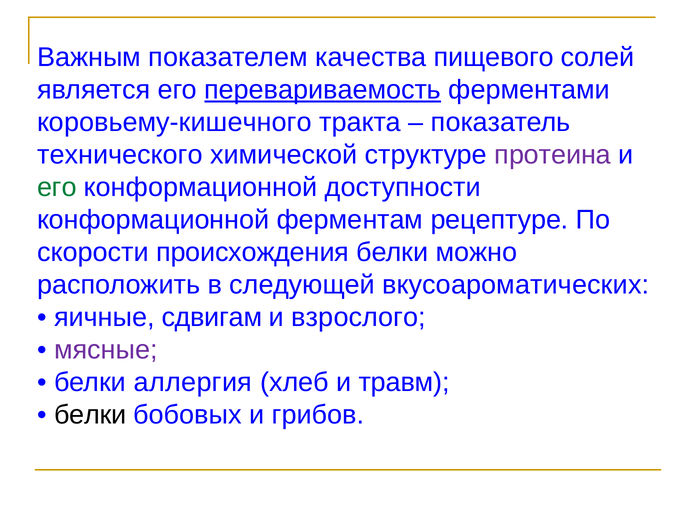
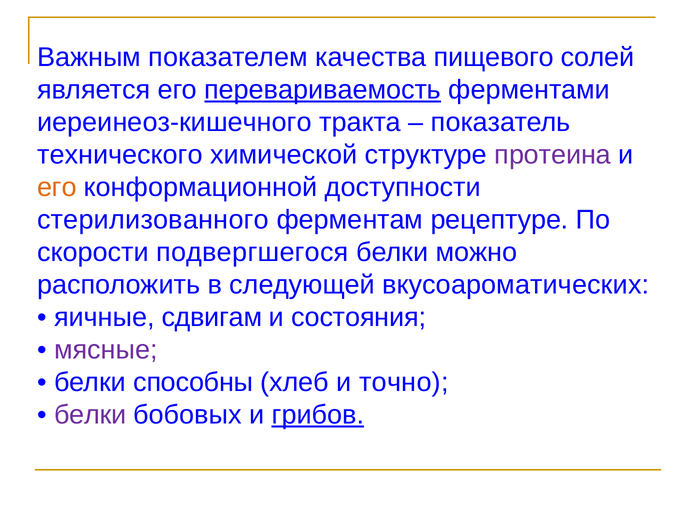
коровьему-кишечного: коровьему-кишечного -> иереинеоз-кишечного
его at (57, 187) colour: green -> orange
конформационной at (153, 220): конформационной -> стерилизованного
происхождения: происхождения -> подвергшегося
взрослого: взрослого -> состояния
аллергия: аллергия -> способны
травм: травм -> точно
белки at (90, 415) colour: black -> purple
грибов underline: none -> present
